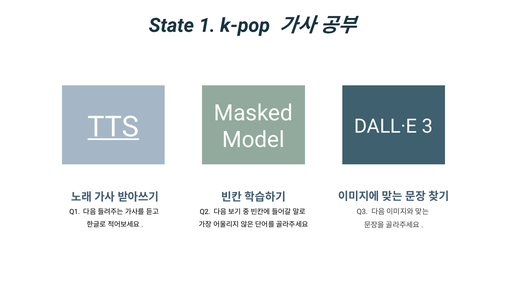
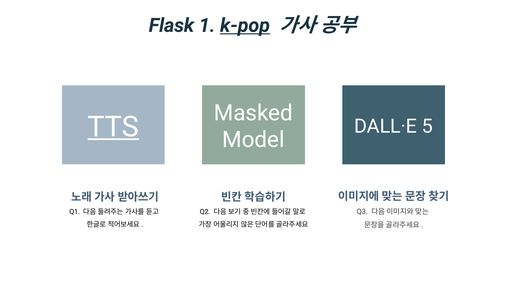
State: State -> Flask
k-pop underline: none -> present
3: 3 -> 5
